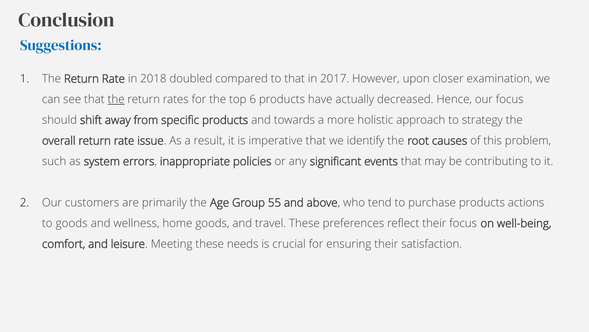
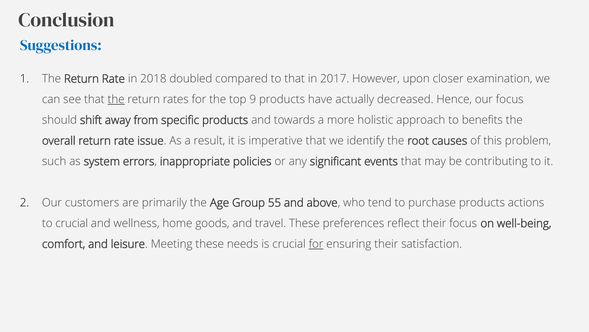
6: 6 -> 9
strategy: strategy -> benefits
to goods: goods -> crucial
for at (316, 244) underline: none -> present
